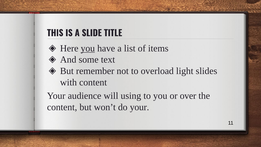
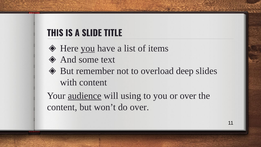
light: light -> deep
audience underline: none -> present
do your: your -> over
